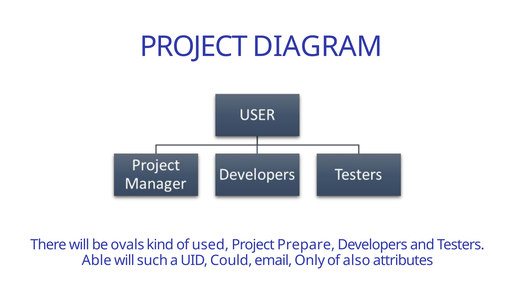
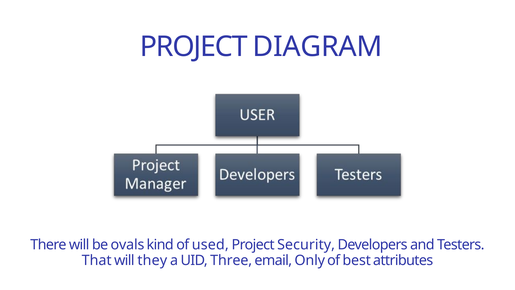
Prepare: Prepare -> Security
Able: Able -> That
such: such -> they
Could: Could -> Three
also: also -> best
